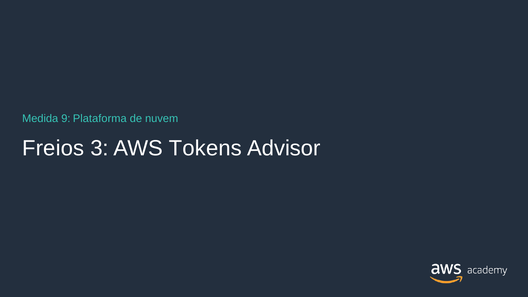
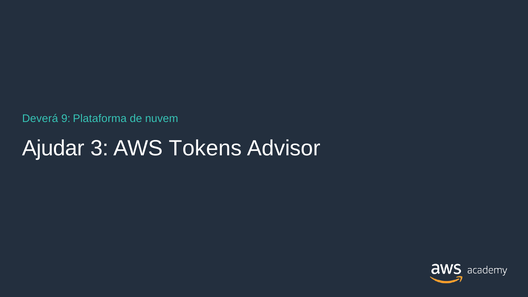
Medida: Medida -> Deverá
Freios: Freios -> Ajudar
